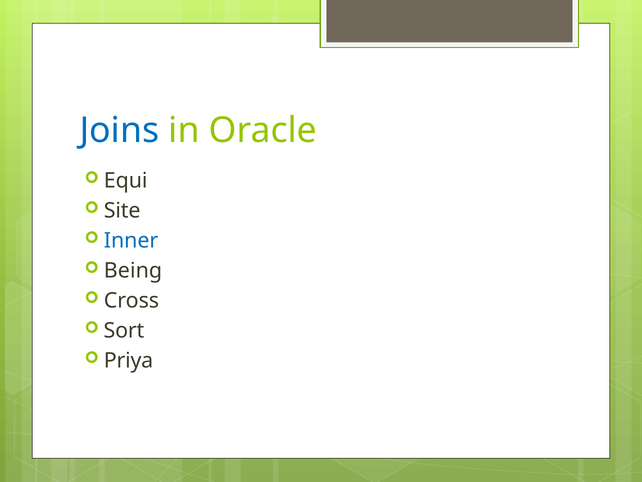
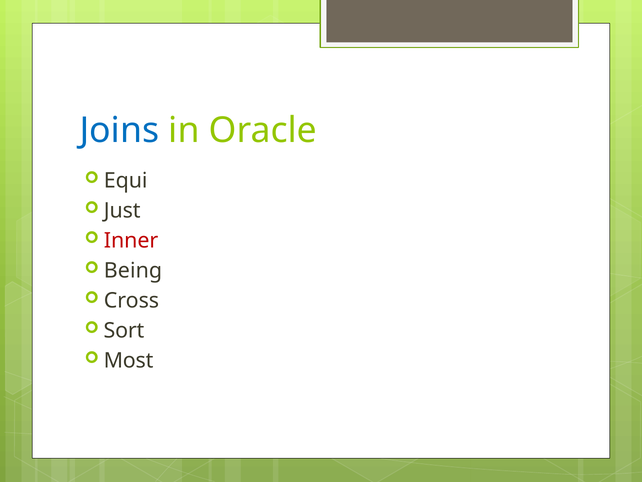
Site: Site -> Just
Inner colour: blue -> red
Priya: Priya -> Most
